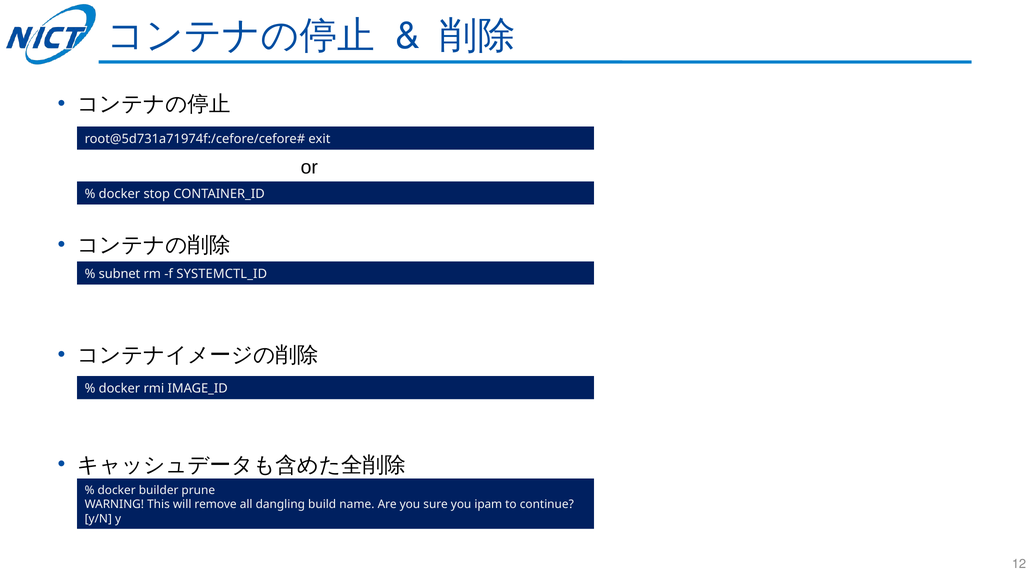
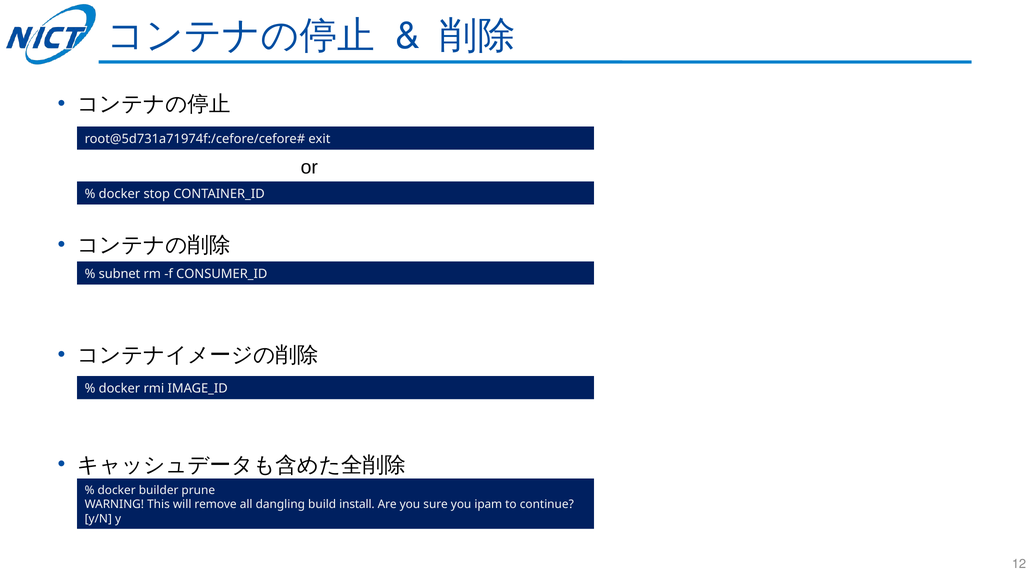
SYSTEMCTL_ID: SYSTEMCTL_ID -> CONSUMER_ID
name: name -> install
